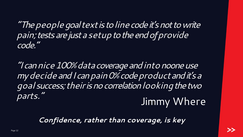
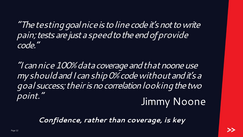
people: people -> testing
goal text: text -> nice
setup: setup -> speed
into: into -> that
decide: decide -> should
can pain: pain -> ship
product: product -> without
parts: parts -> point
Jimmy Where: Where -> Noone
